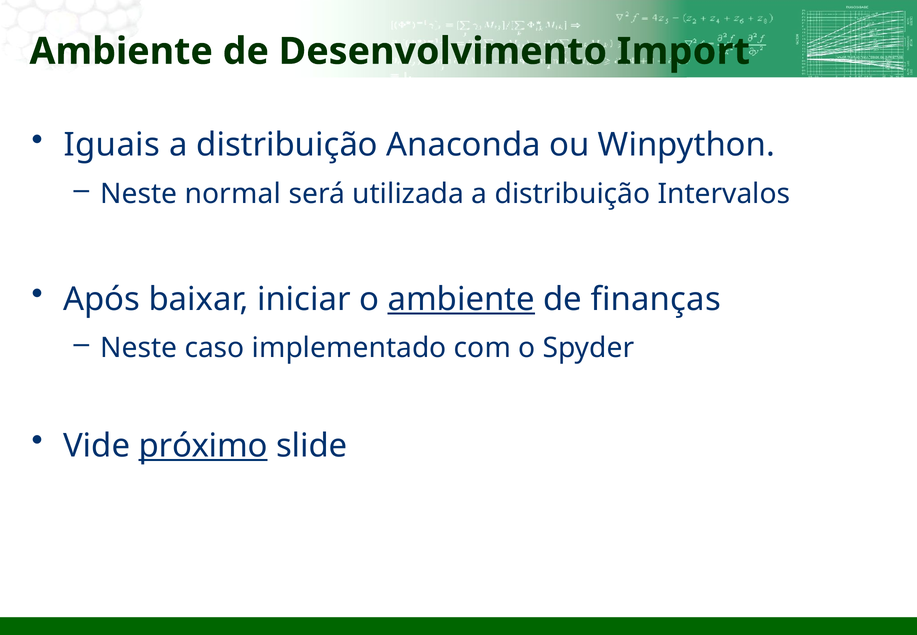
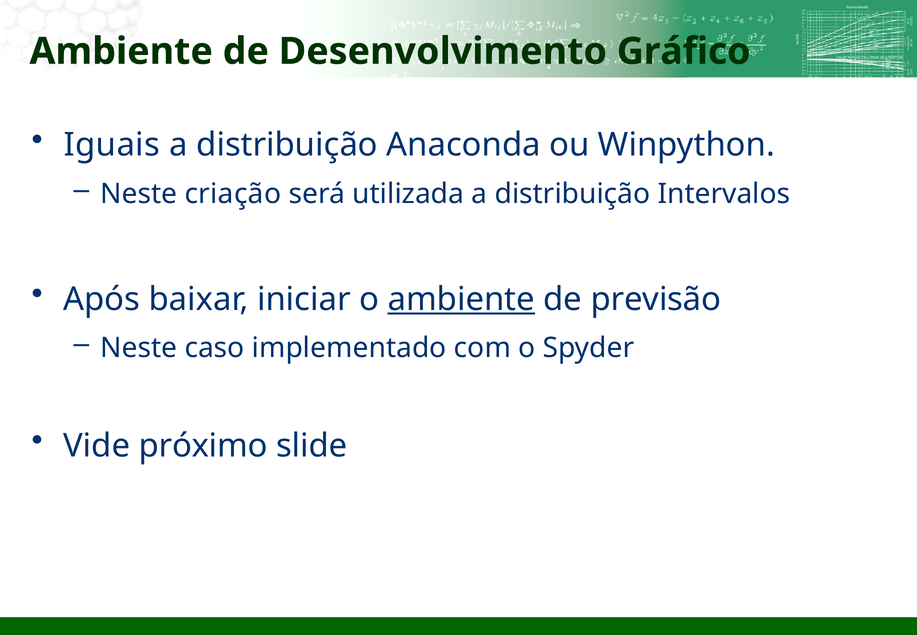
Import: Import -> Gráfico
normal: normal -> criação
finanças: finanças -> previsão
próximo underline: present -> none
